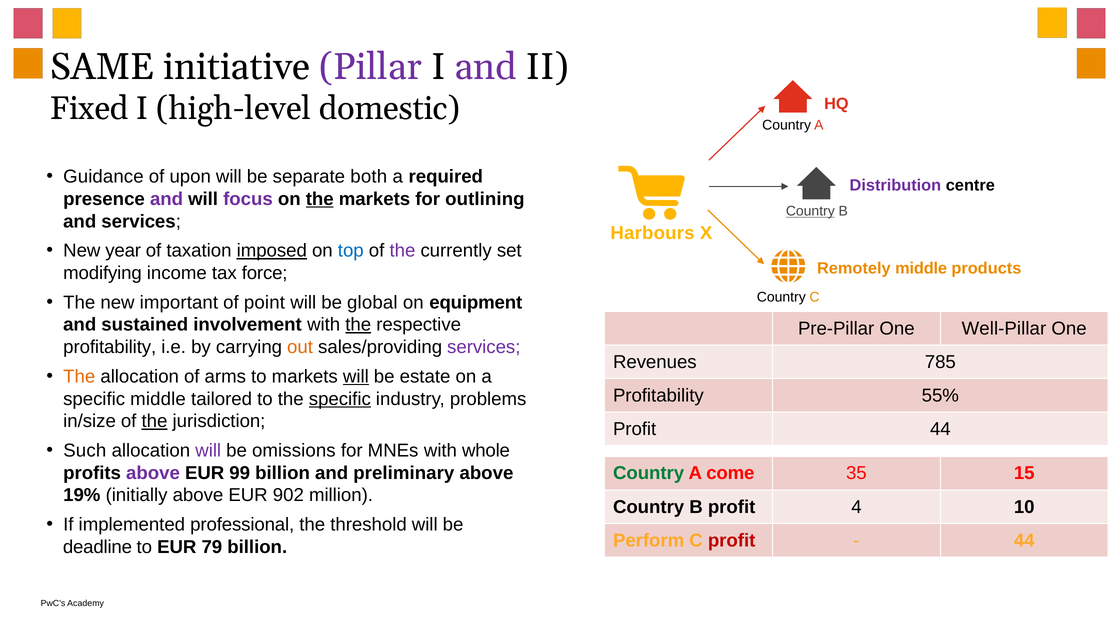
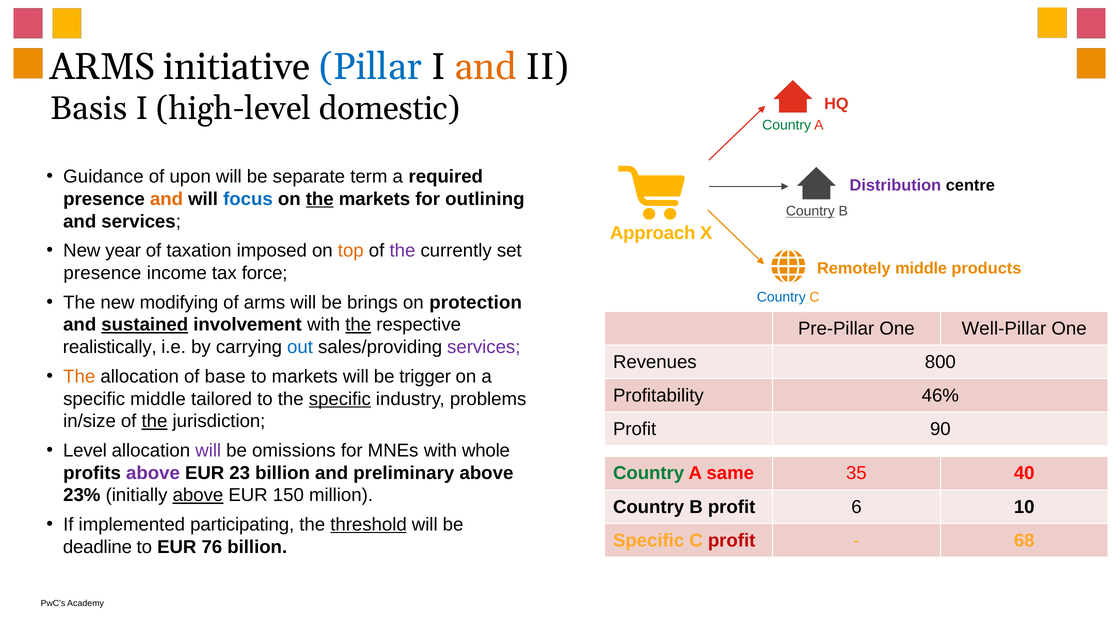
SAME at (102, 67): SAME -> ARMS
Pillar colour: purple -> blue
and at (486, 67) colour: purple -> orange
Fixed: Fixed -> Basis
Country at (787, 125) colour: black -> green
both: both -> term
and at (167, 199) colour: purple -> orange
focus colour: purple -> blue
Harbours: Harbours -> Approach
imposed underline: present -> none
top colour: blue -> orange
modifying at (103, 273): modifying -> presence
Country at (781, 297) colour: black -> blue
important: important -> modifying
of point: point -> arms
global: global -> brings
equipment: equipment -> protection
sustained underline: none -> present
profitability at (110, 347): profitability -> realistically
out colour: orange -> blue
785: 785 -> 800
arms: arms -> base
will at (356, 377) underline: present -> none
estate: estate -> trigger
55%: 55% -> 46%
Profit 44: 44 -> 90
Such: Such -> Level
99: 99 -> 23
come: come -> same
15: 15 -> 40
19%: 19% -> 23%
above at (198, 496) underline: none -> present
902: 902 -> 150
4: 4 -> 6
professional: professional -> participating
threshold underline: none -> present
Perform at (649, 541): Perform -> Specific
44 at (1024, 541): 44 -> 68
79: 79 -> 76
